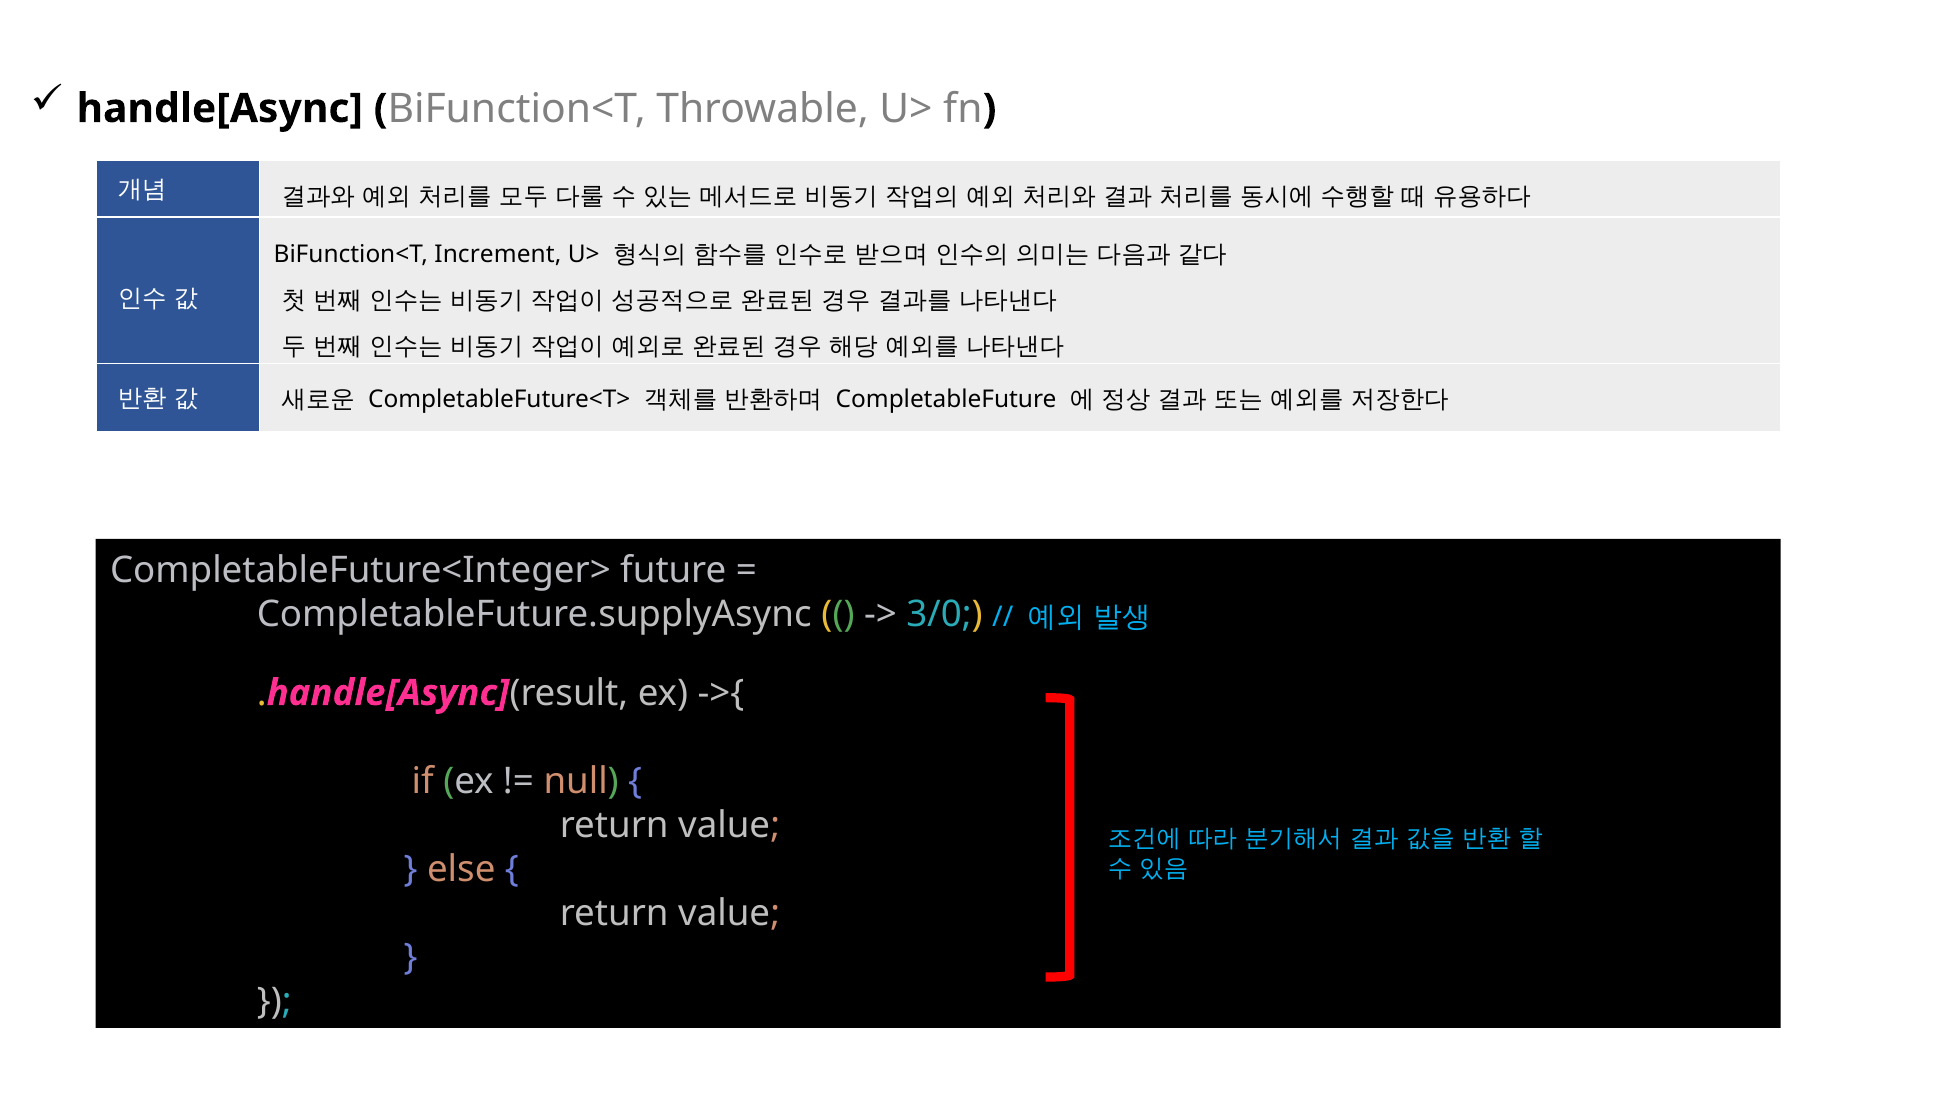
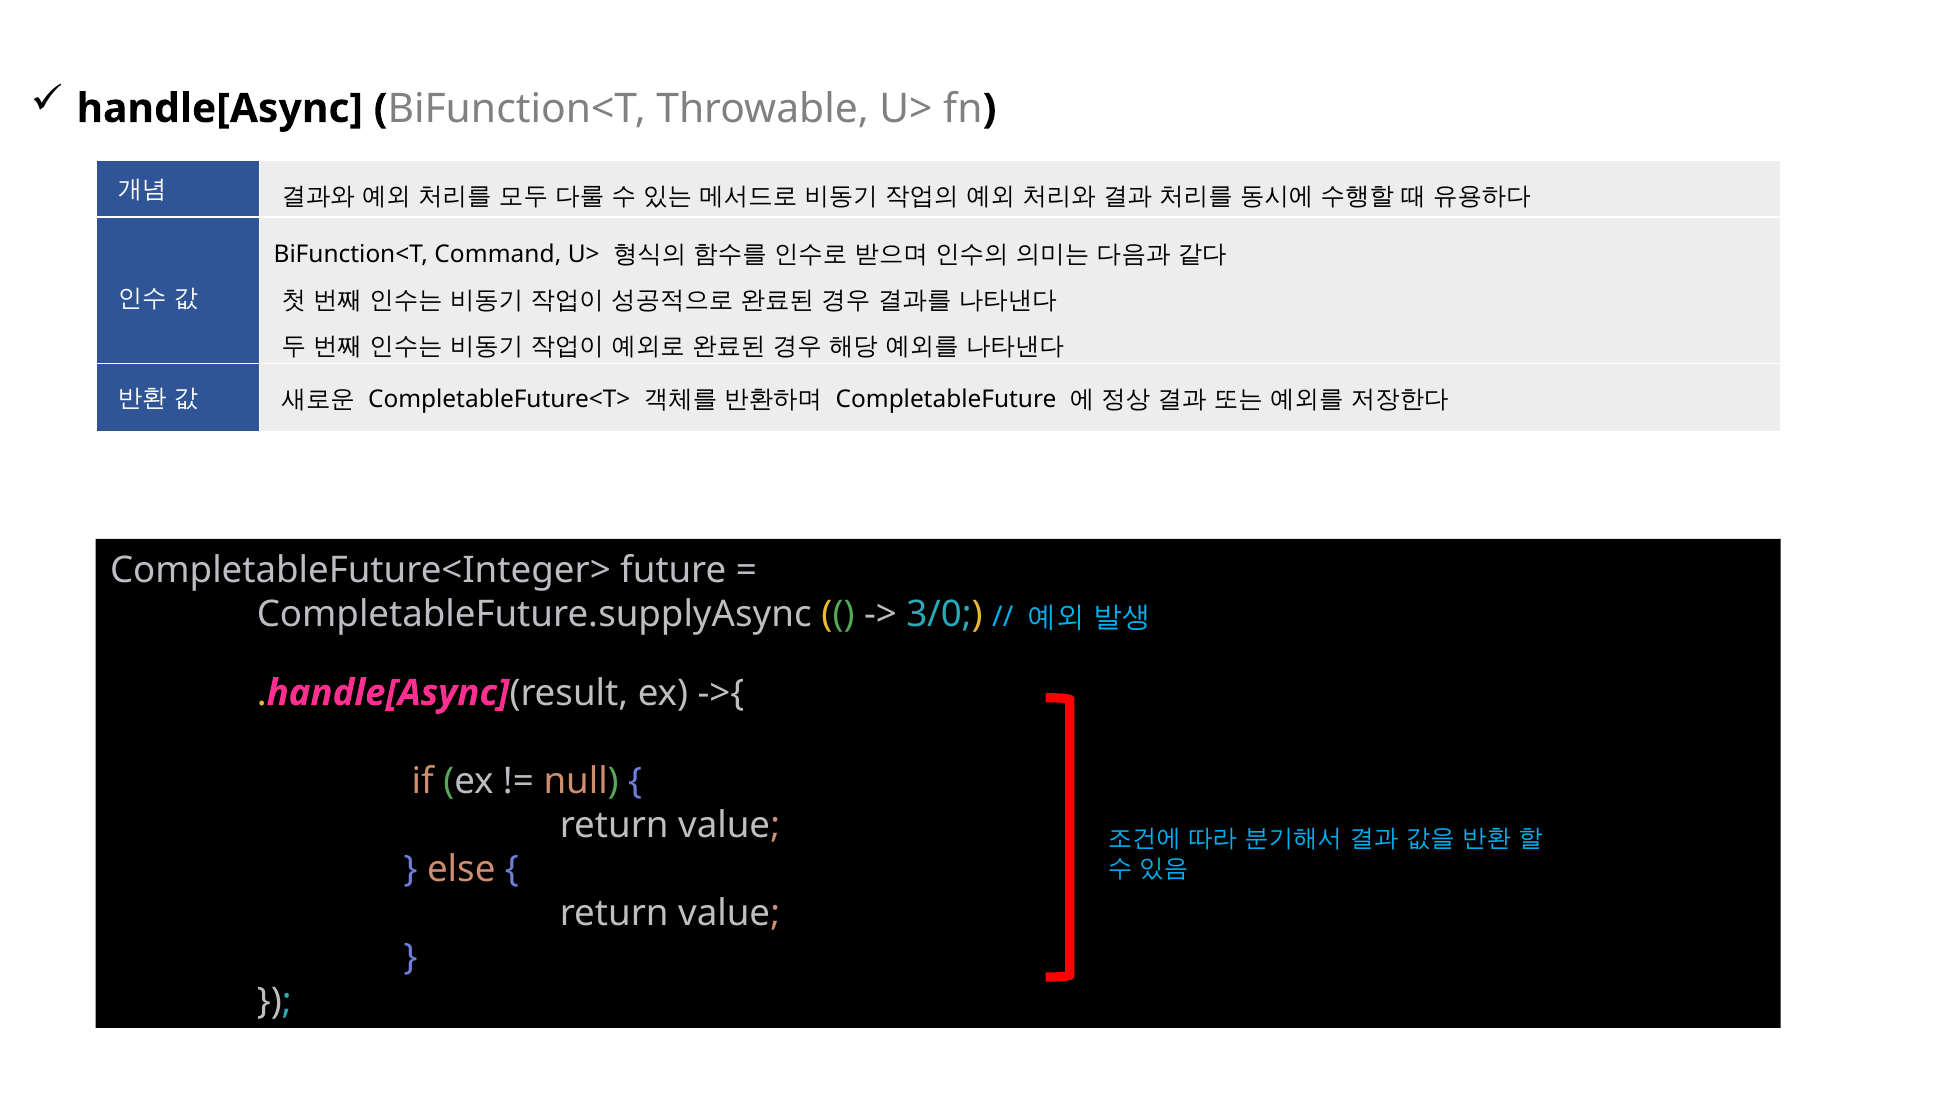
Increment: Increment -> Command
